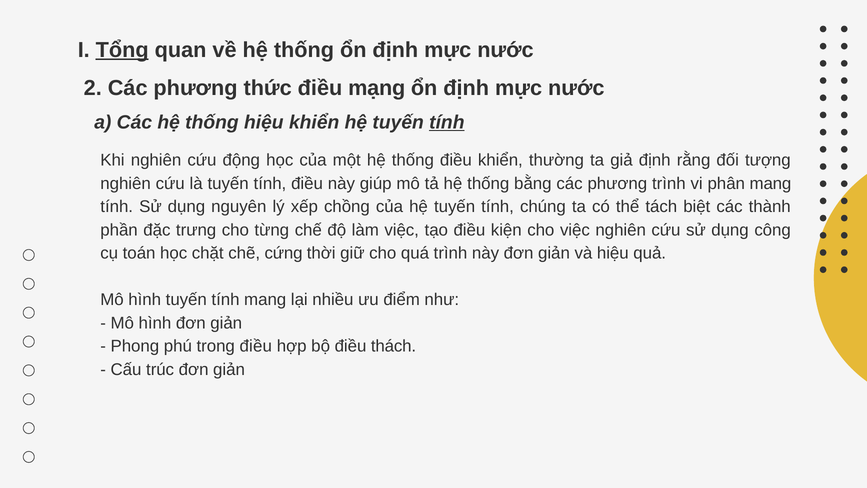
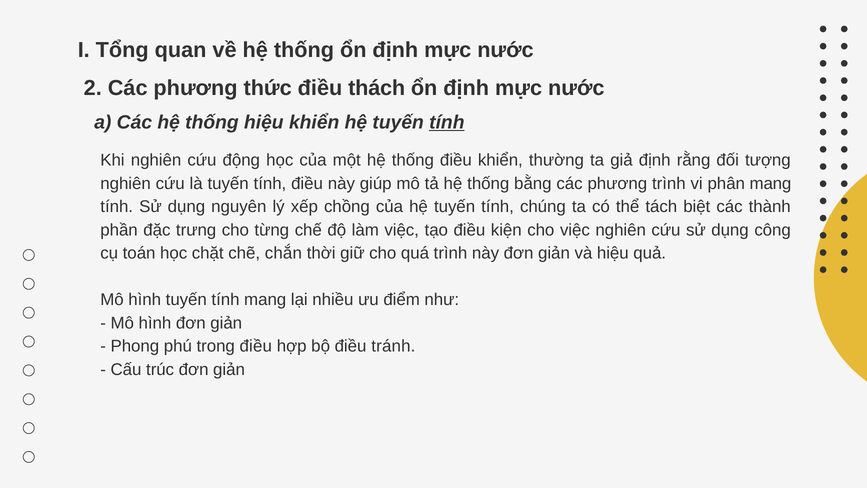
Tổng underline: present -> none
mạng: mạng -> thách
cứng: cứng -> chắn
thách: thách -> tránh
